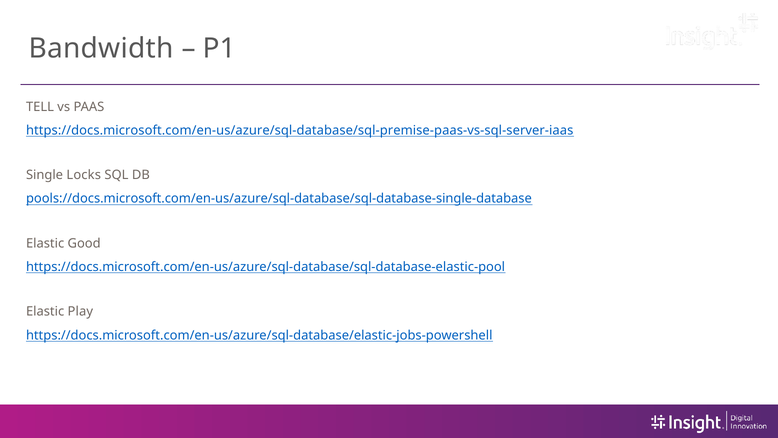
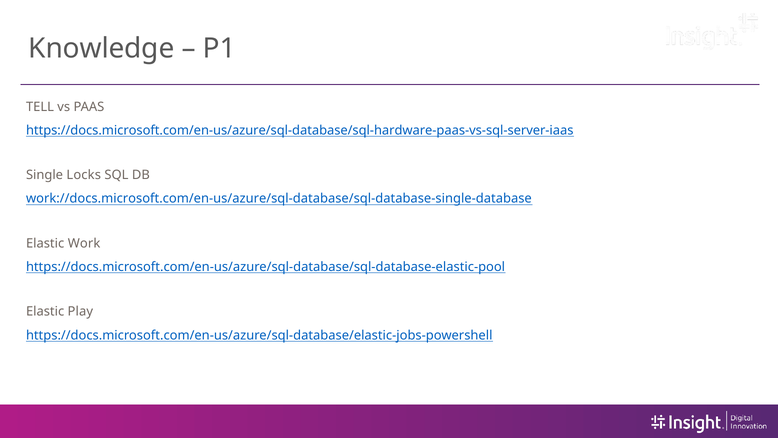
Bandwidth: Bandwidth -> Knowledge
https://docs.microsoft.com/en-us/azure/sql-database/sql-premise-paas-vs-sql-server-iaas: https://docs.microsoft.com/en-us/azure/sql-database/sql-premise-paas-vs-sql-server-iaas -> https://docs.microsoft.com/en-us/azure/sql-database/sql-hardware-paas-vs-sql-server-iaas
pools://docs.microsoft.com/en-us/azure/sql-database/sql-database-single-database: pools://docs.microsoft.com/en-us/azure/sql-database/sql-database-single-database -> work://docs.microsoft.com/en-us/azure/sql-database/sql-database-single-database
Good: Good -> Work
